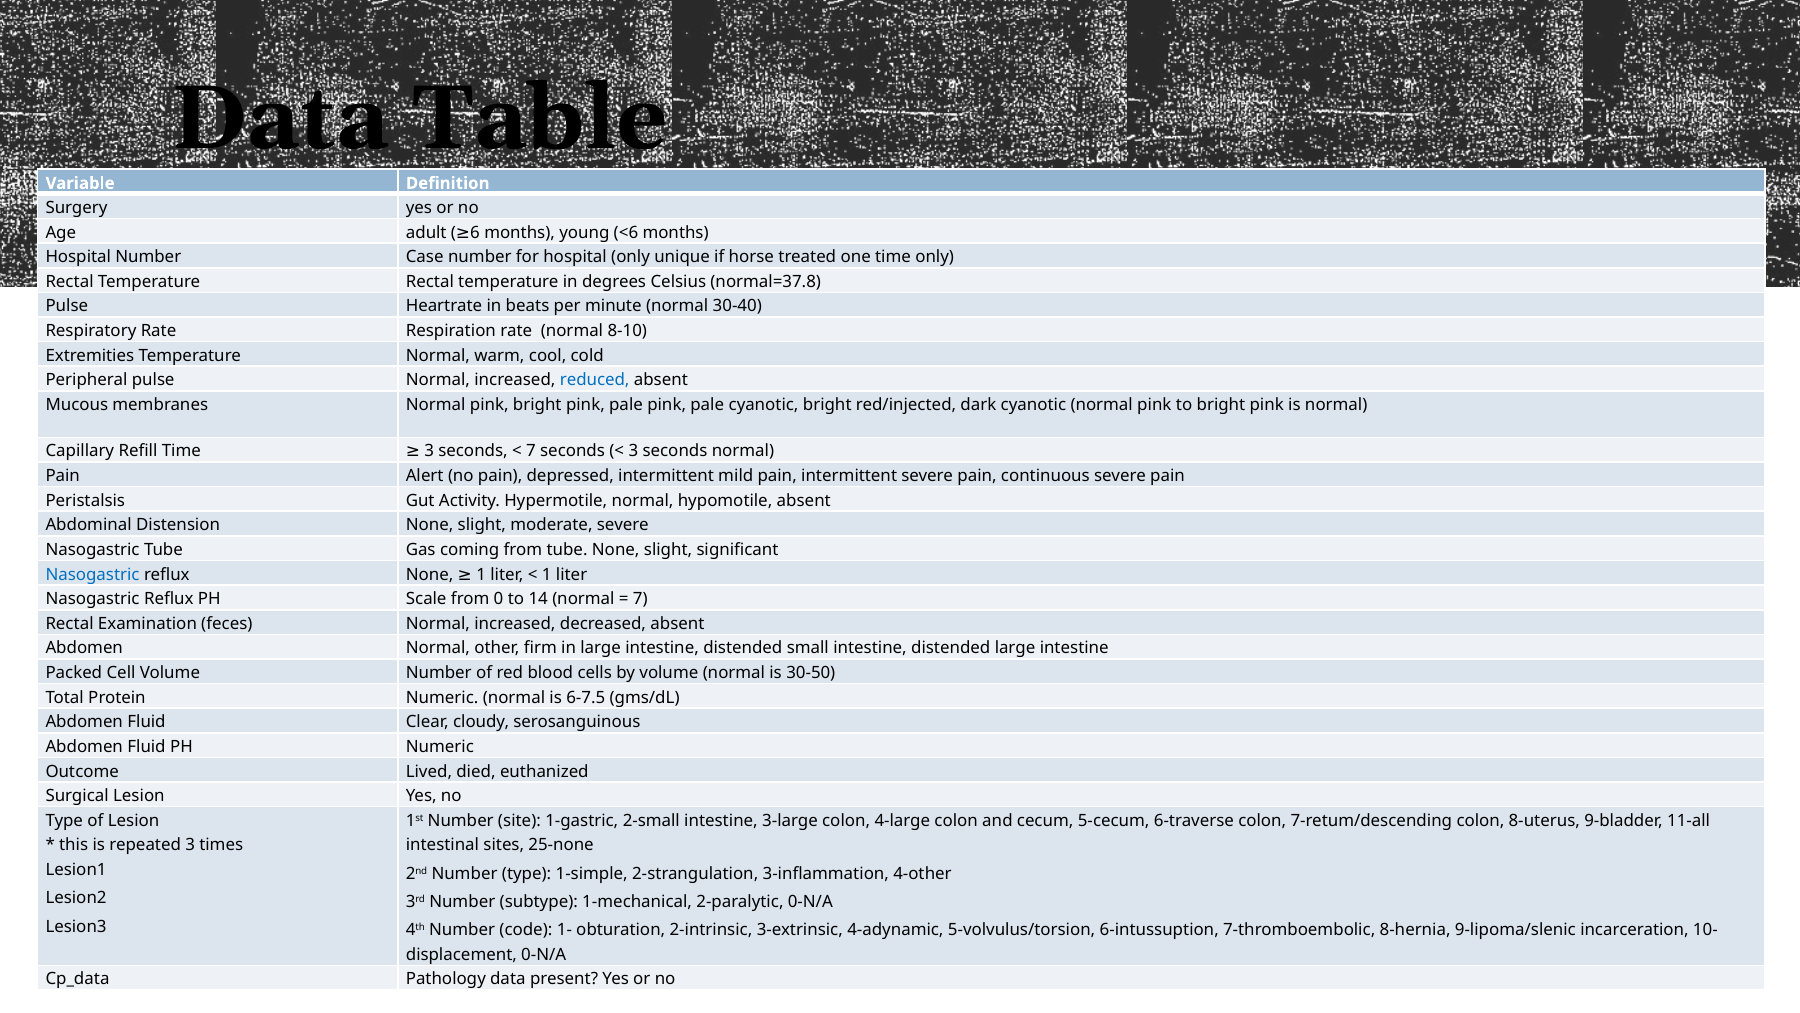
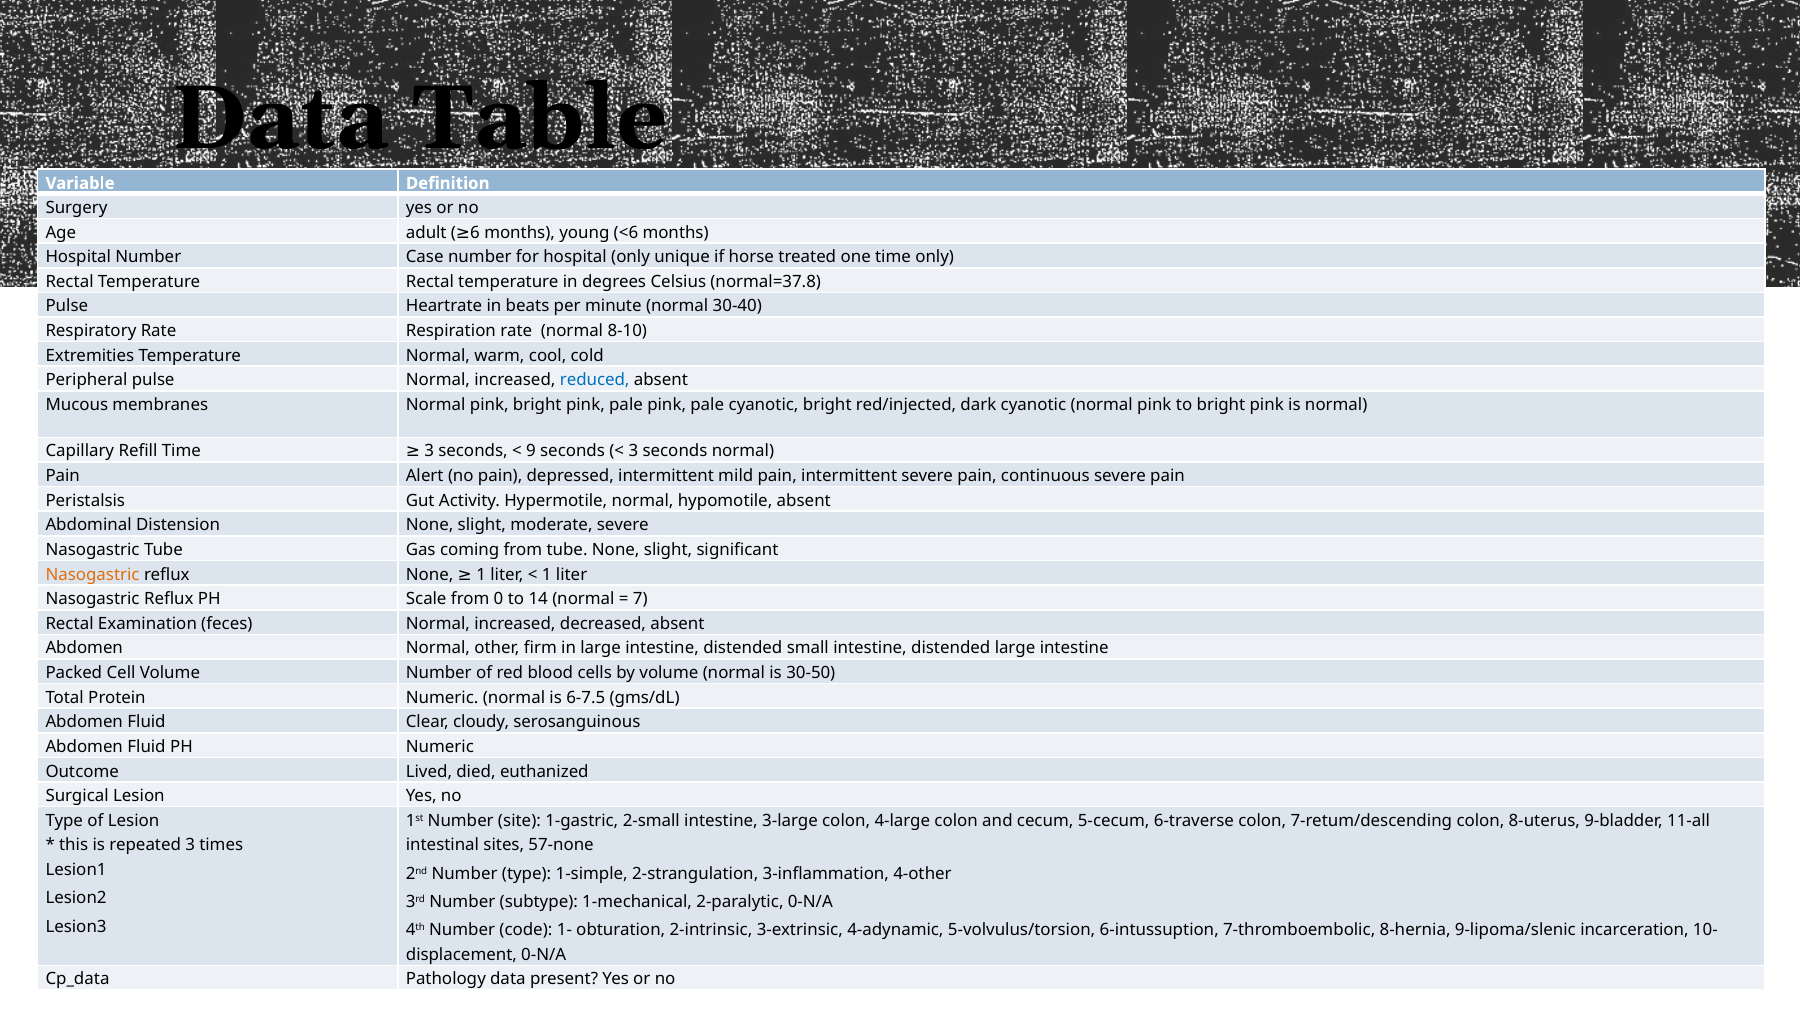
7 at (531, 451): 7 -> 9
Nasogastric at (93, 574) colour: blue -> orange
25-none: 25-none -> 57-none
